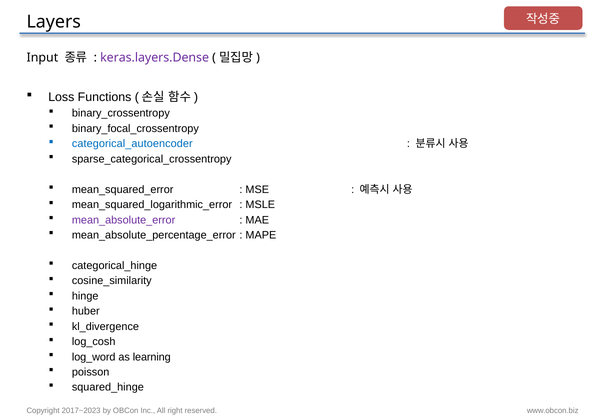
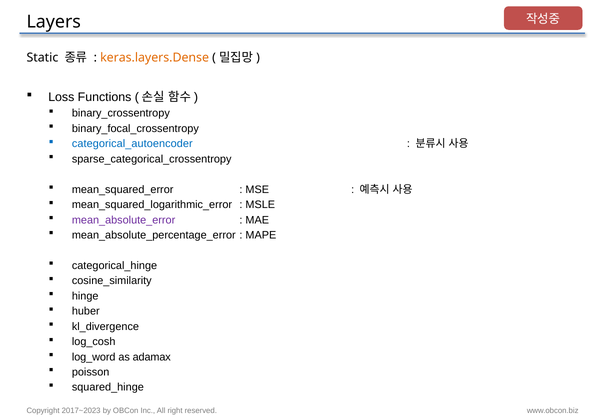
Input: Input -> Static
keras.layers.Dense colour: purple -> orange
learning: learning -> adamax
